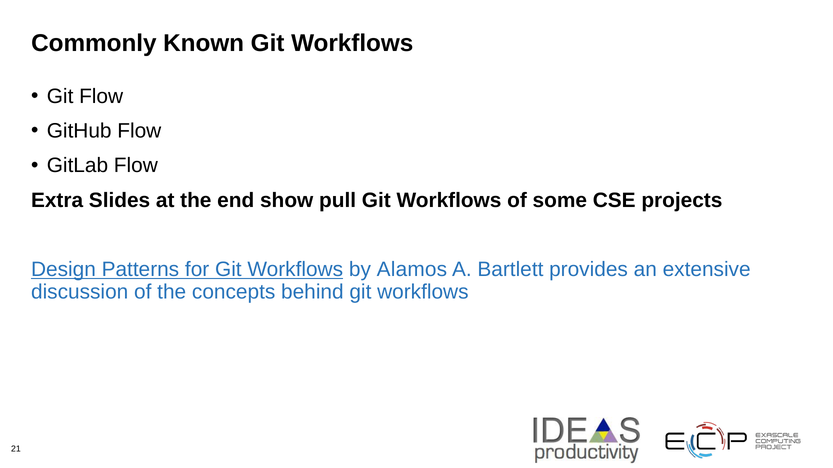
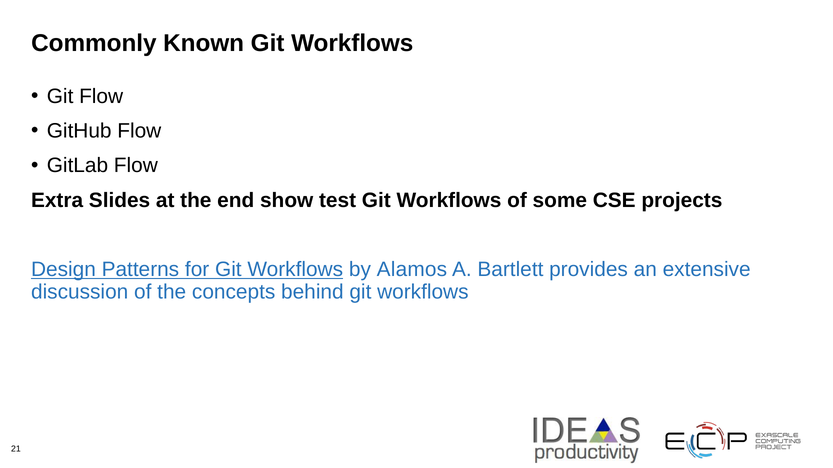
pull: pull -> test
